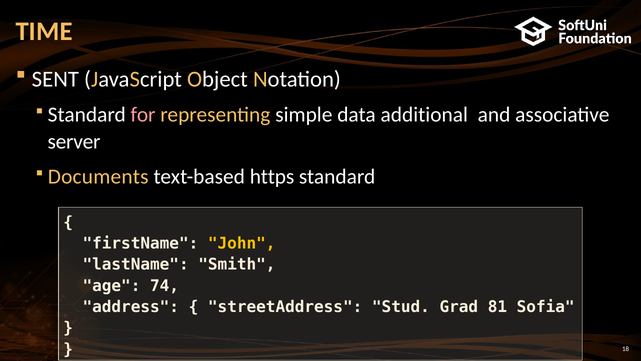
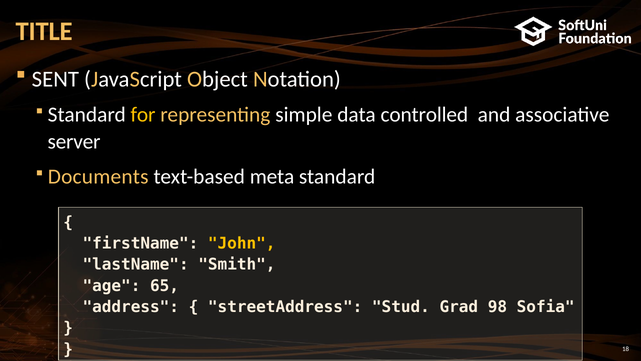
TIME: TIME -> TITLE
for colour: pink -> yellow
additional: additional -> controlled
https: https -> meta
74: 74 -> 65
81: 81 -> 98
